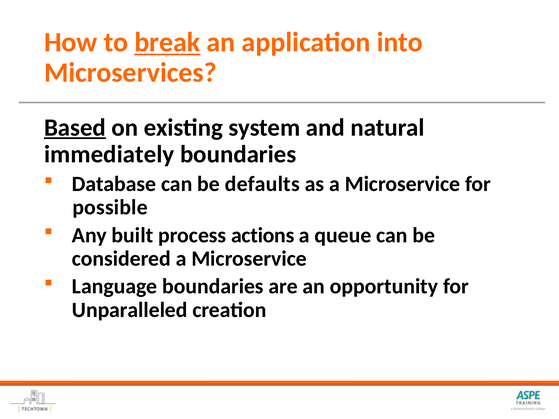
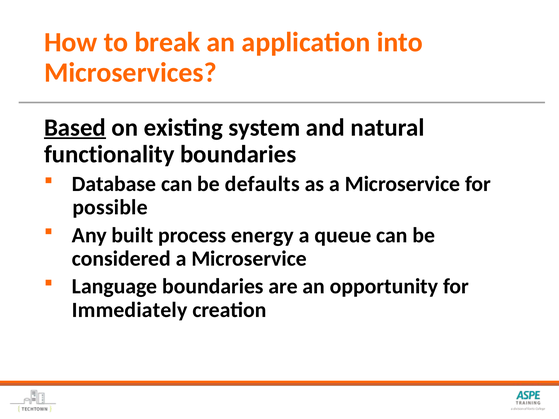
break underline: present -> none
immediately: immediately -> functionality
actions: actions -> energy
Unparalleled: Unparalleled -> Immediately
